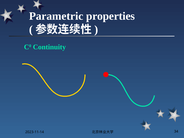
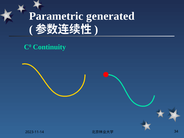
properties: properties -> generated
